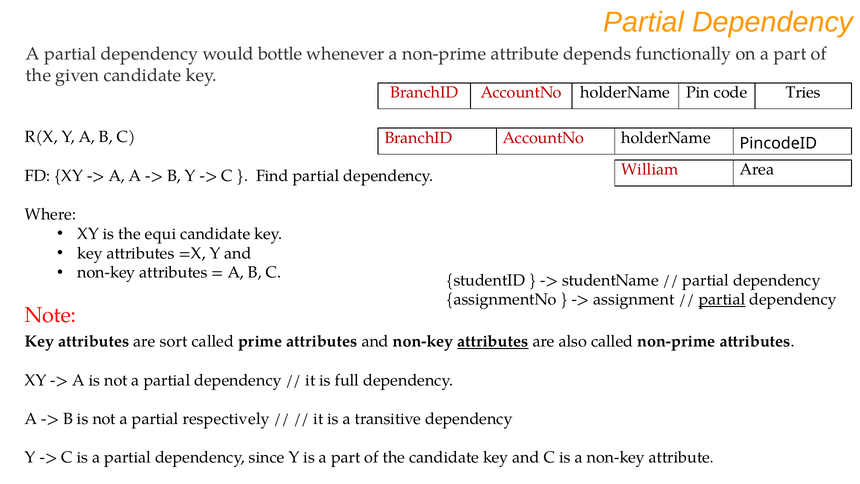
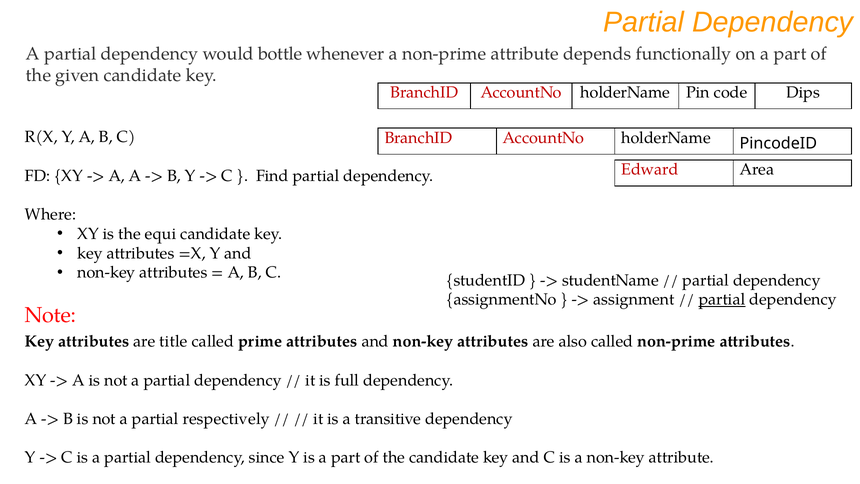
Tries: Tries -> Dips
William: William -> Edward
sort: sort -> title
attributes at (493, 341) underline: present -> none
